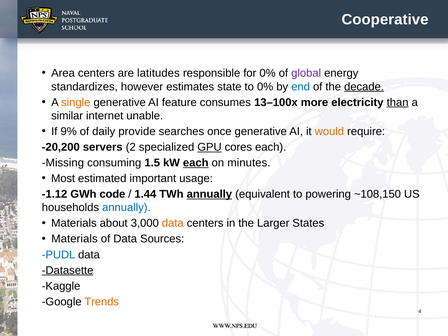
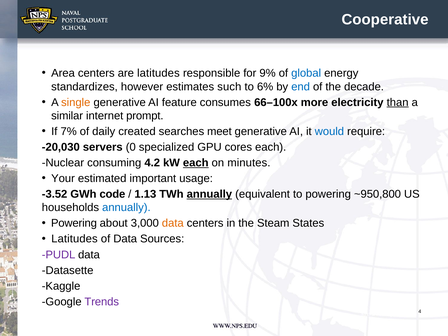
for 0%: 0% -> 9%
global colour: purple -> blue
state: state -> such
to 0%: 0% -> 6%
decade underline: present -> none
13–100x: 13–100x -> 66–100x
unable: unable -> prompt
9%: 9% -> 7%
provide: provide -> created
once: once -> meet
would colour: orange -> blue
-20,200: -20,200 -> -20,030
2: 2 -> 0
GPU underline: present -> none
Missing: Missing -> Nuclear
1.5: 1.5 -> 4.2
Most: Most -> Your
-1.12: -1.12 -> -3.52
1.44: 1.44 -> 1.13
~108,150: ~108,150 -> ~950,800
Materials at (74, 223): Materials -> Powering
Larger: Larger -> Steam
Materials at (74, 239): Materials -> Latitudes
PUDL colour: blue -> purple
Datasette underline: present -> none
Trends colour: orange -> purple
